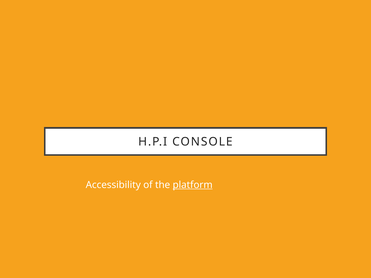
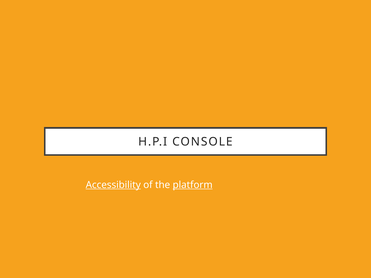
Accessibility underline: none -> present
